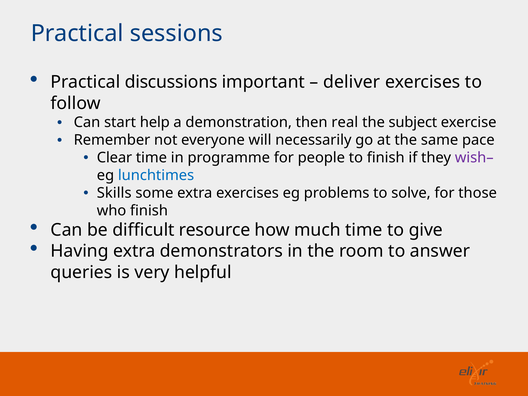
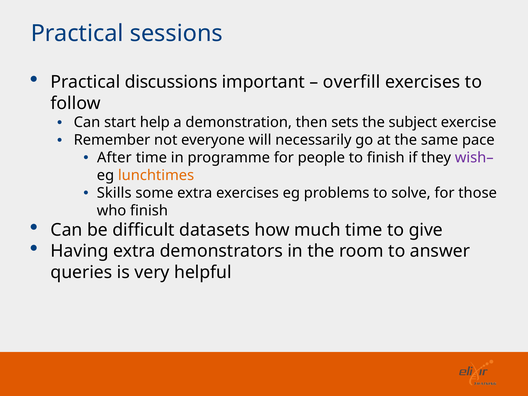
deliver: deliver -> overfill
real: real -> sets
Clear: Clear -> After
lunchtimes colour: blue -> orange
resource: resource -> datasets
